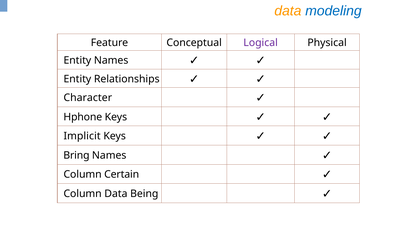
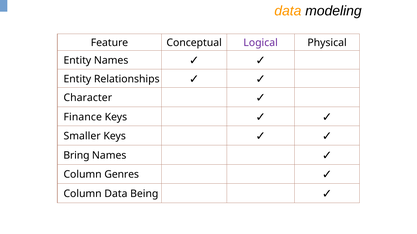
modeling colour: blue -> black
Hphone: Hphone -> Finance
Implicit: Implicit -> Smaller
Certain: Certain -> Genres
